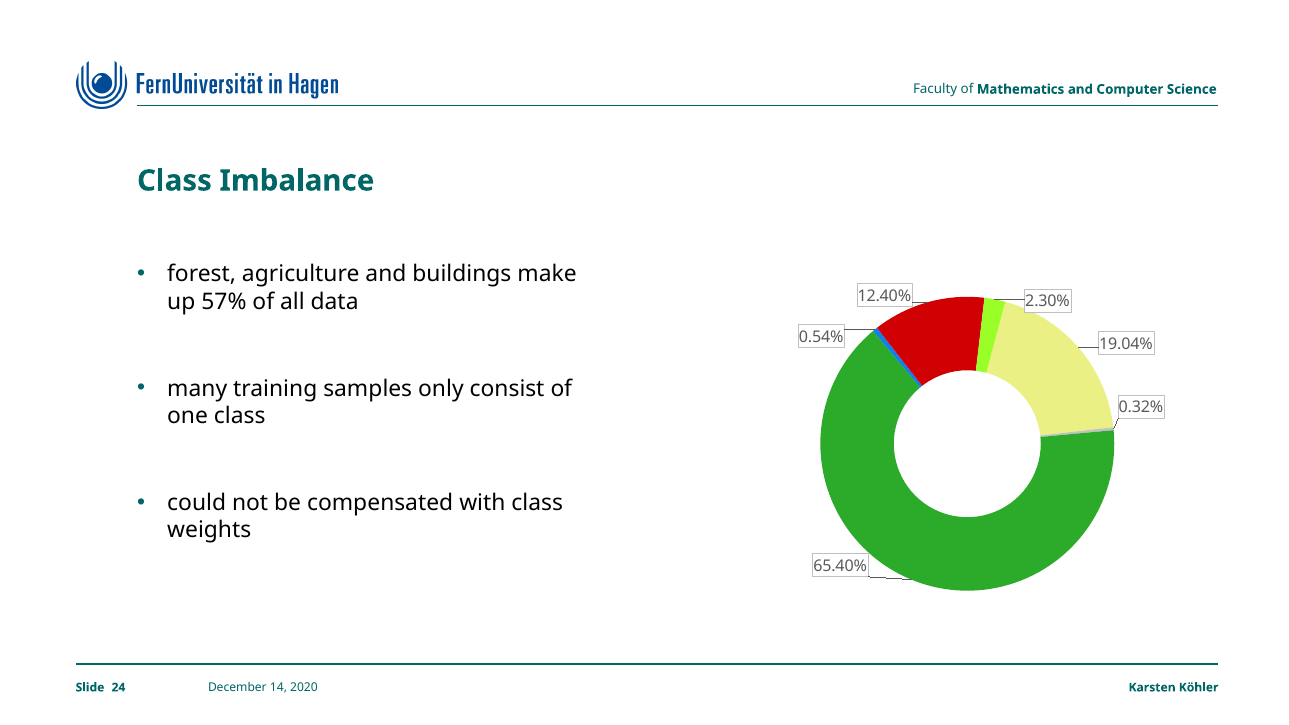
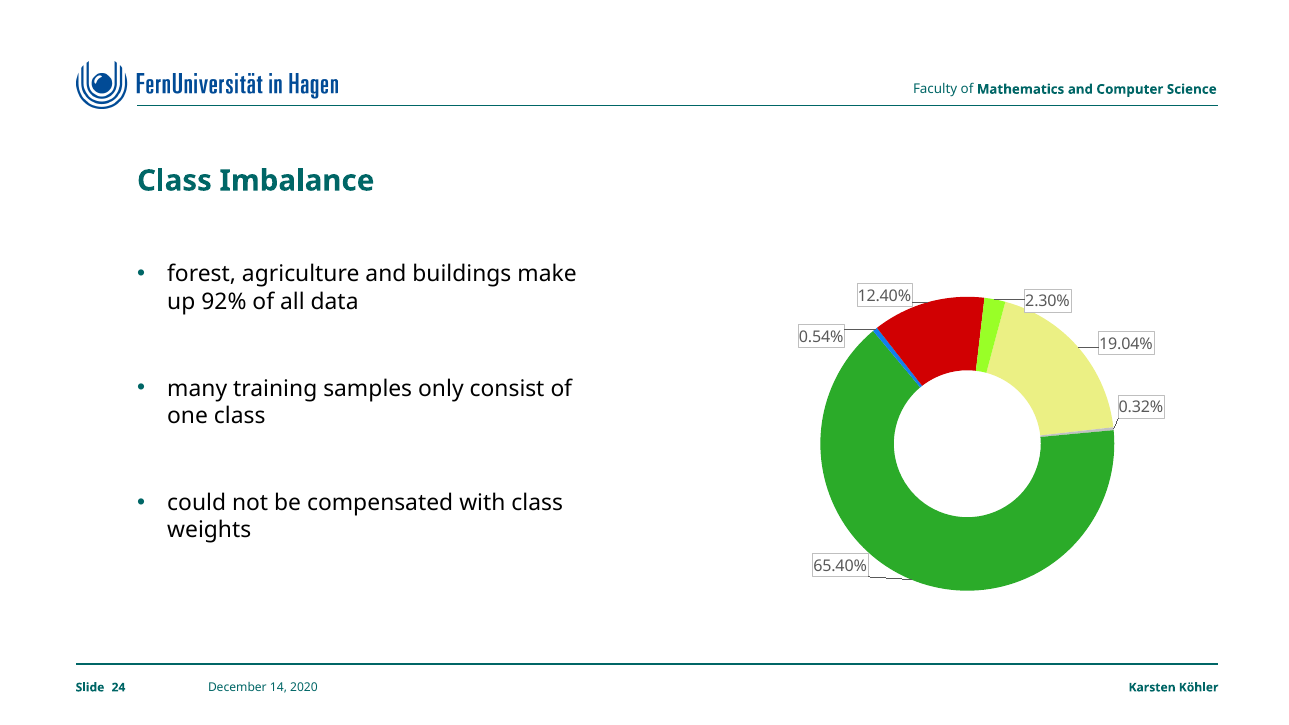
57%: 57% -> 92%
